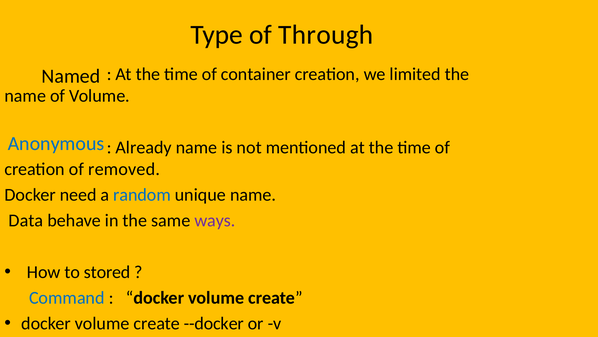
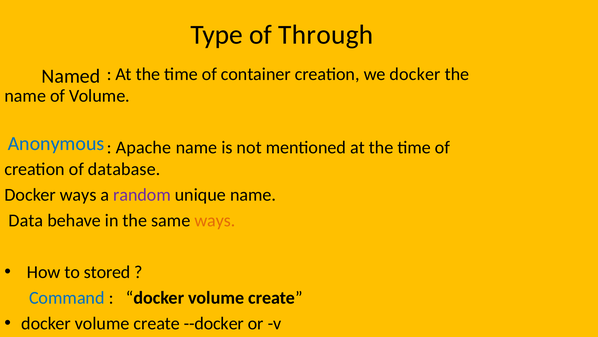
we limited: limited -> docker
Already: Already -> Apache
removed: removed -> database
Docker need: need -> ways
random colour: blue -> purple
ways at (215, 220) colour: purple -> orange
